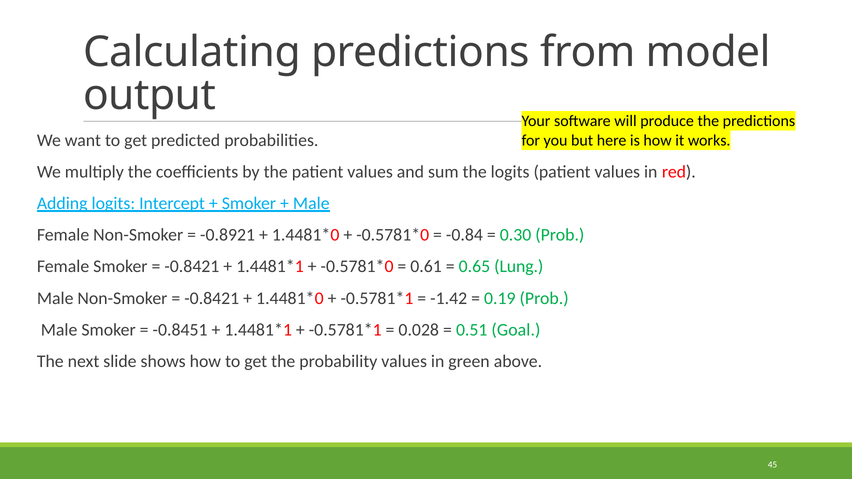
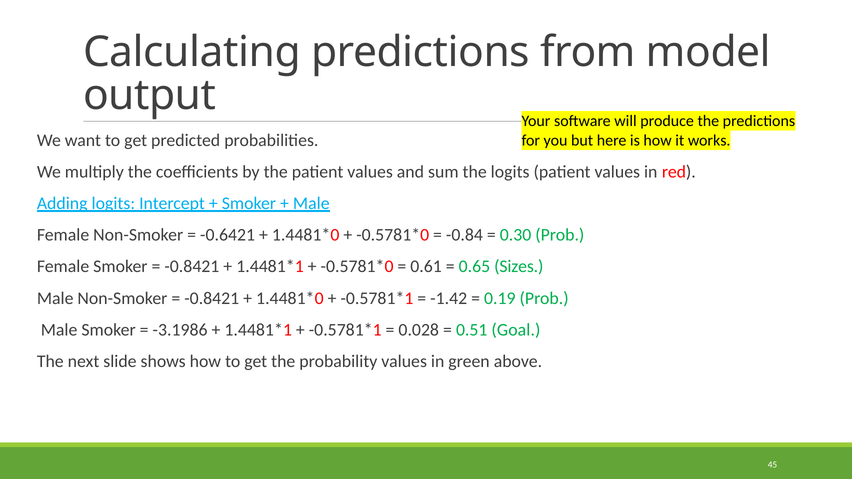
-0.8921: -0.8921 -> -0.6421
Lung: Lung -> Sizes
-0.8451: -0.8451 -> -3.1986
